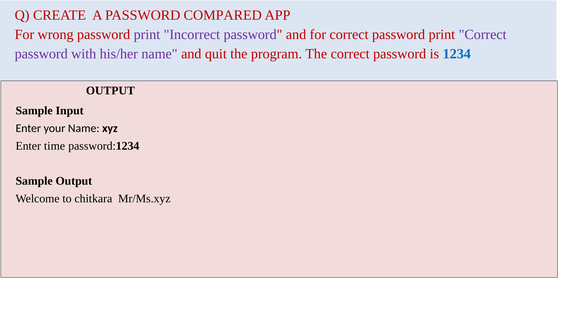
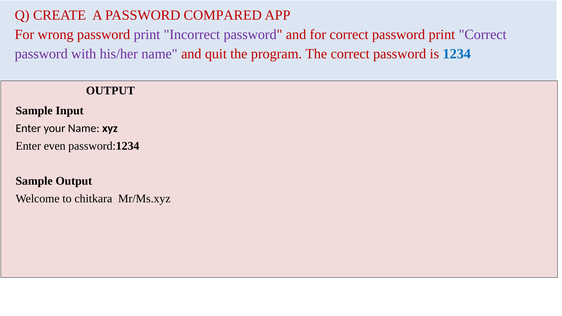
time: time -> even
